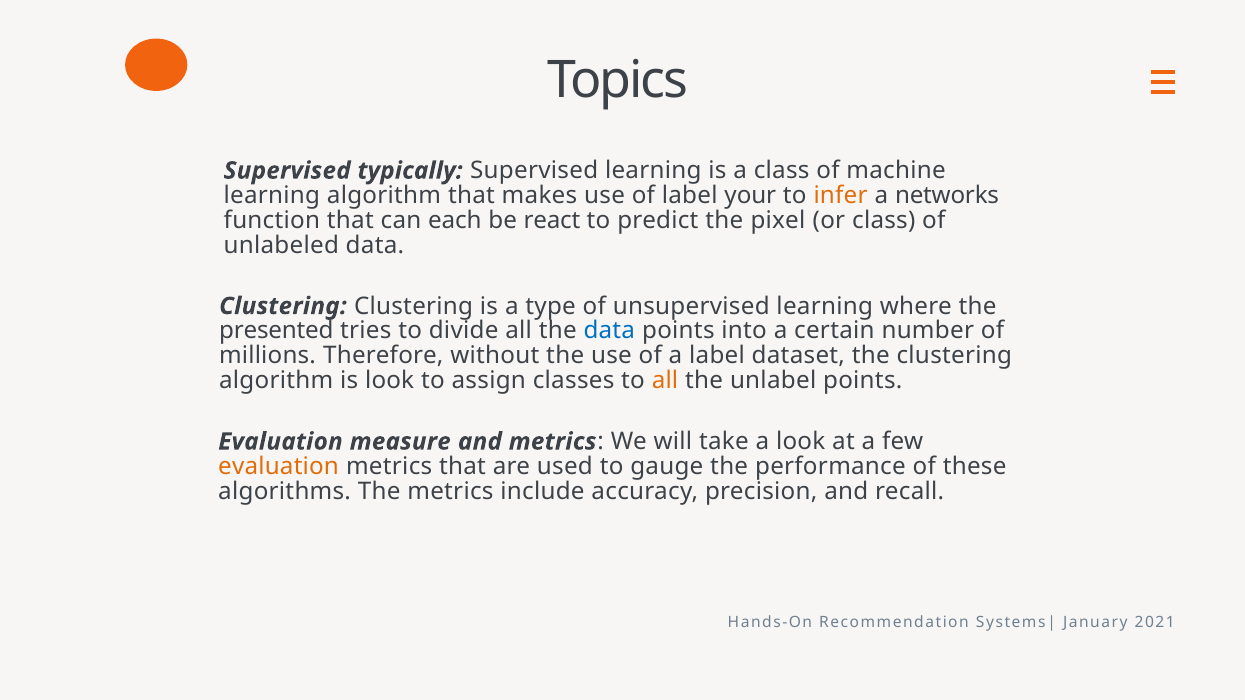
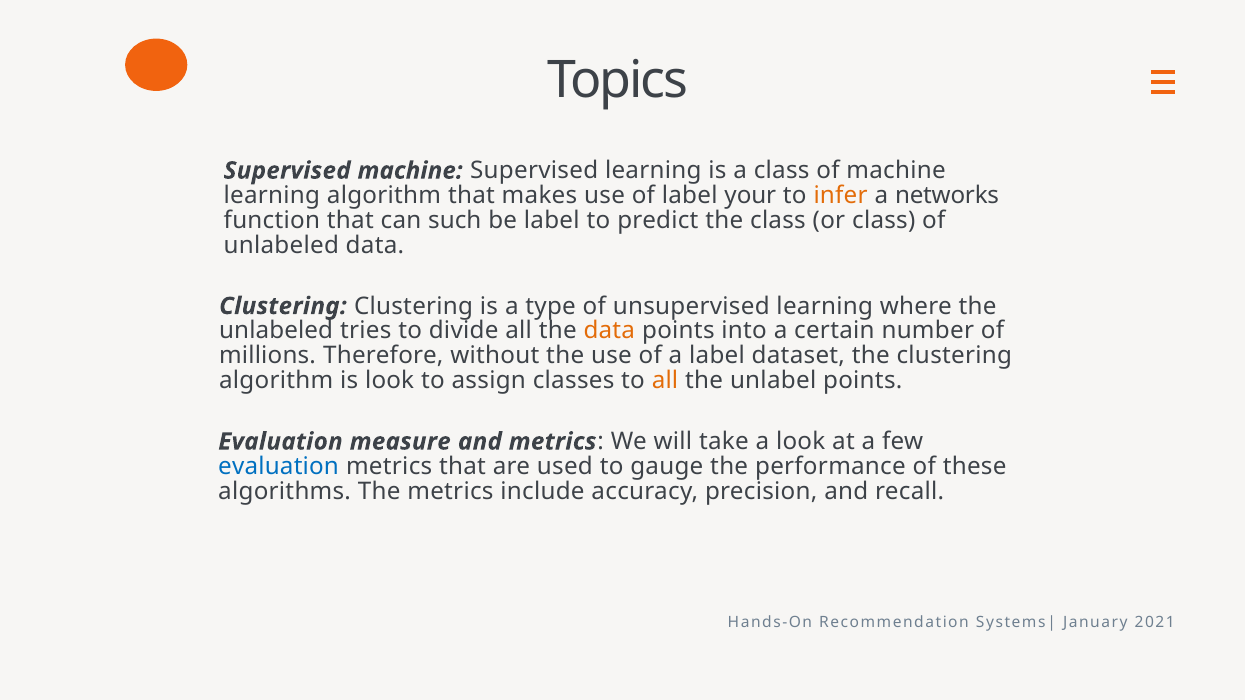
Supervised typically: typically -> machine
each: each -> such
be react: react -> label
the pixel: pixel -> class
presented at (276, 331): presented -> unlabeled
data at (609, 331) colour: blue -> orange
evaluation at (279, 467) colour: orange -> blue
